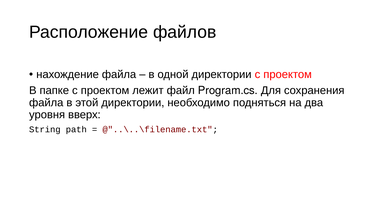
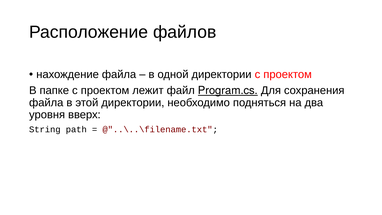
Program.cs underline: none -> present
